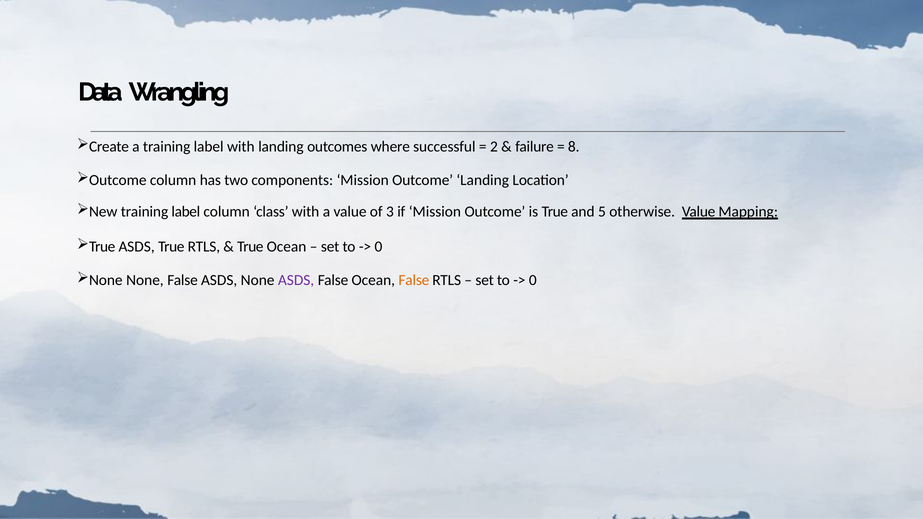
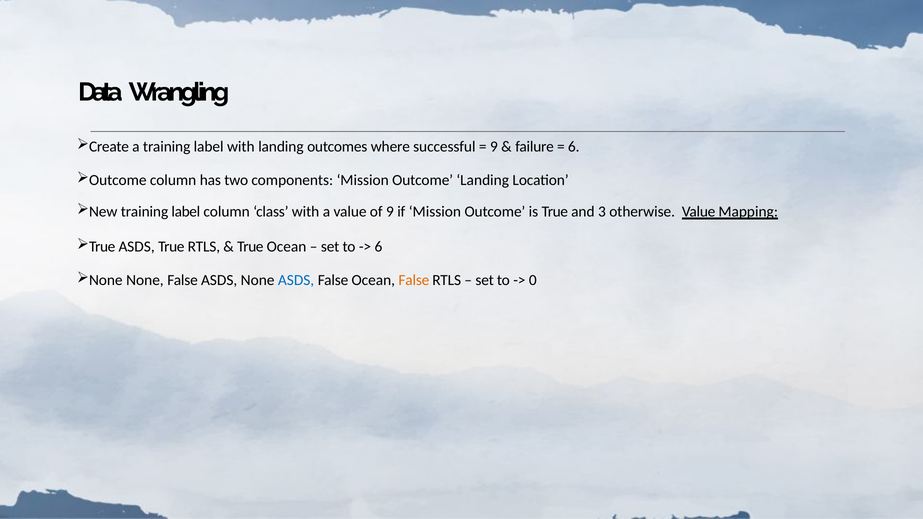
2 at (494, 147): 2 -> 9
8 at (574, 147): 8 -> 6
of 3: 3 -> 9
5: 5 -> 3
0 at (378, 247): 0 -> 6
ASDS at (296, 280) colour: purple -> blue
